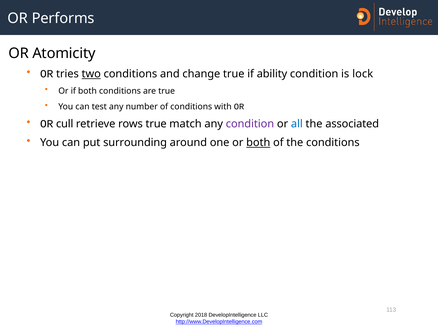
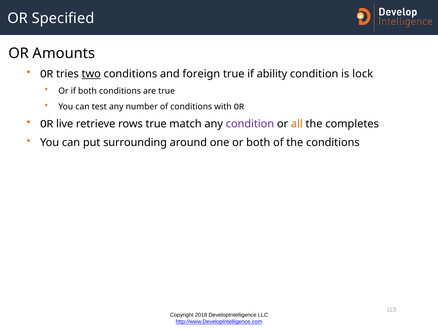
Performs: Performs -> Specified
Atomicity: Atomicity -> Amounts
change: change -> foreign
cull: cull -> live
all colour: blue -> orange
associated: associated -> completes
both at (258, 142) underline: present -> none
